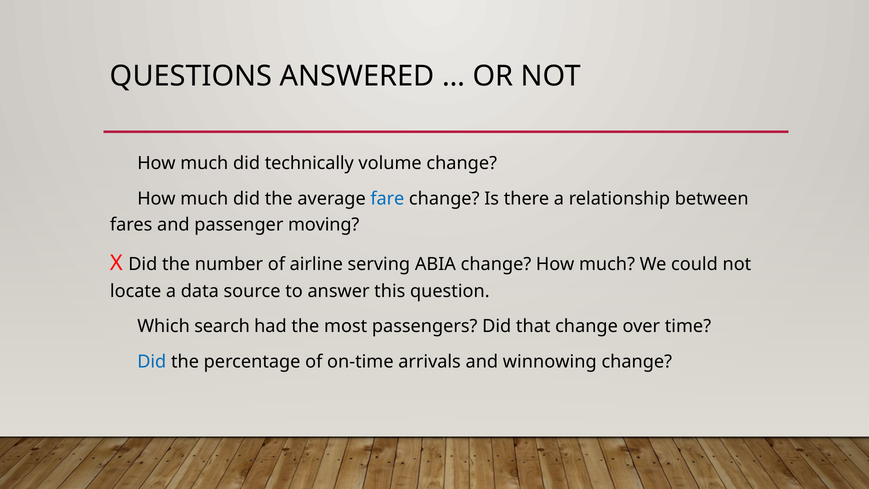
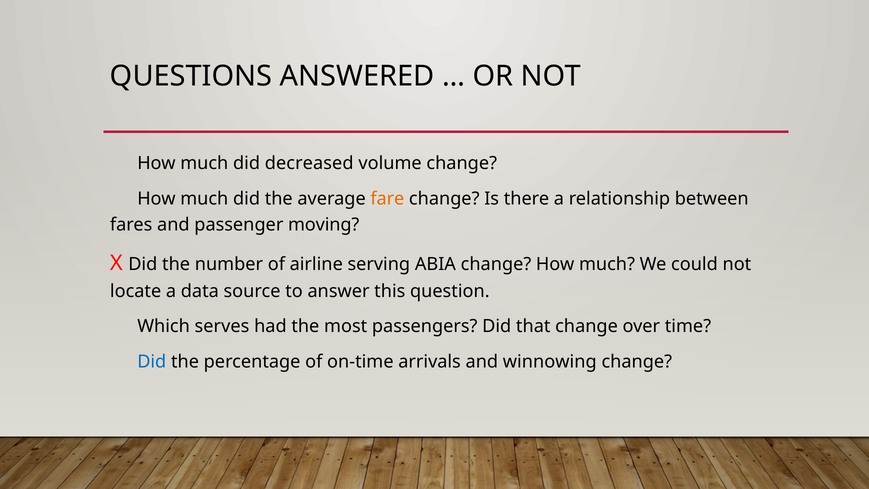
technically: technically -> decreased
fare colour: blue -> orange
search: search -> serves
